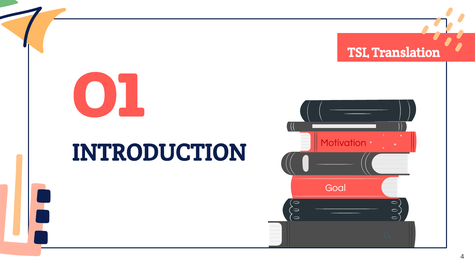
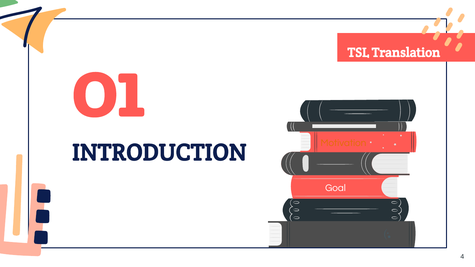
Motivation colour: red -> orange
